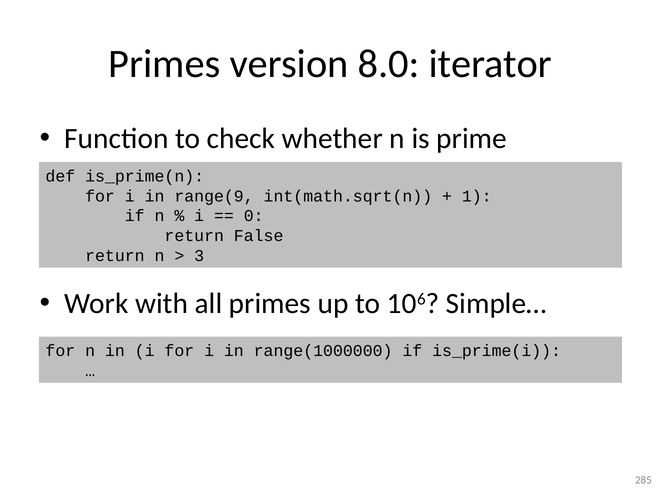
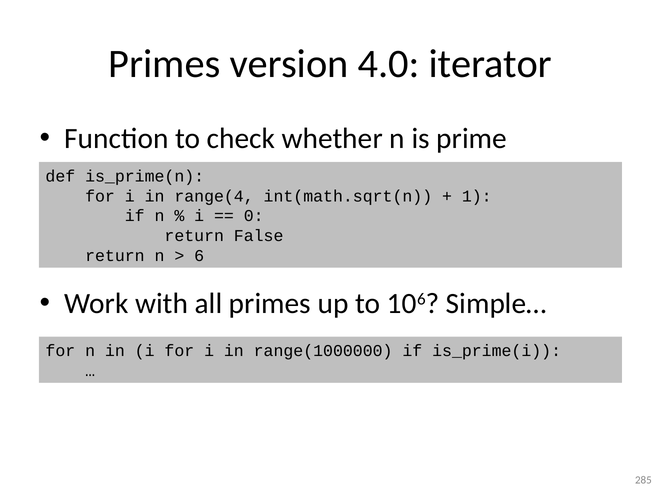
8.0: 8.0 -> 4.0
range(9: range(9 -> range(4
3: 3 -> 6
